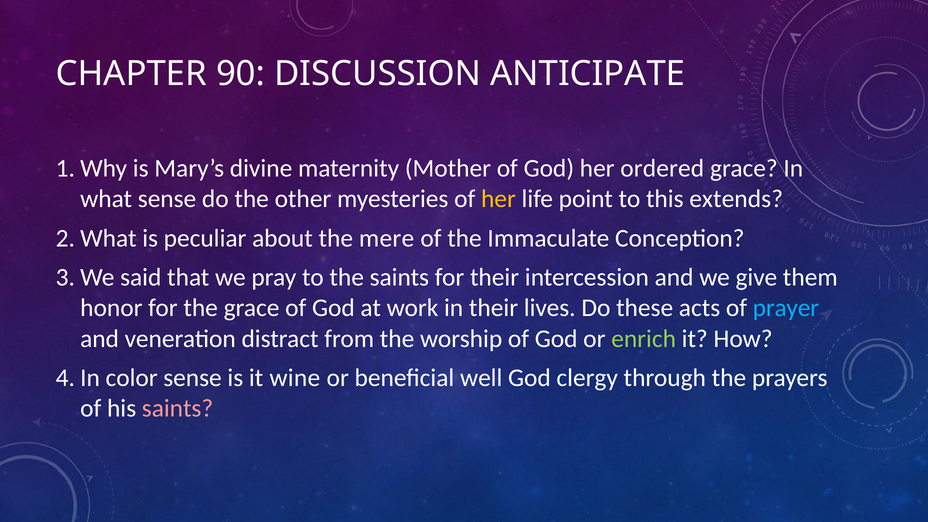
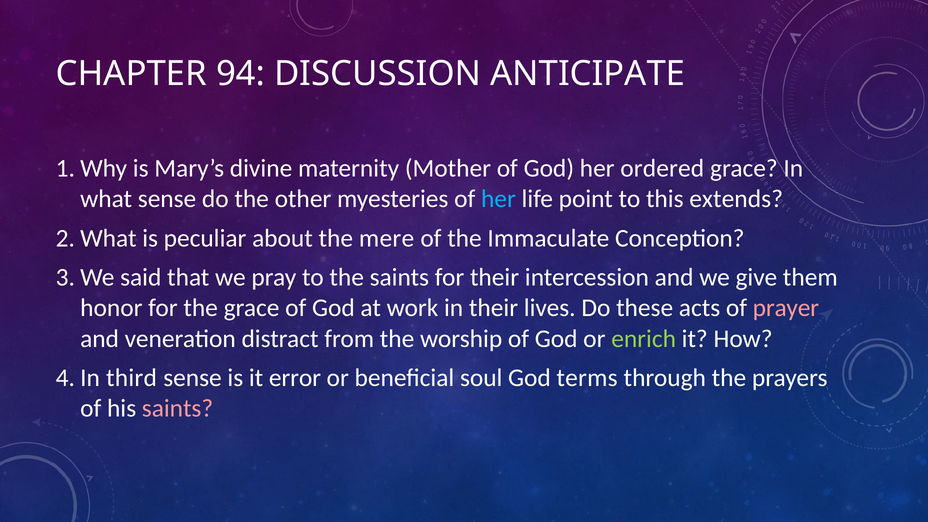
90: 90 -> 94
her at (498, 199) colour: yellow -> light blue
prayer colour: light blue -> pink
color: color -> third
wine: wine -> error
well: well -> soul
clergy: clergy -> terms
